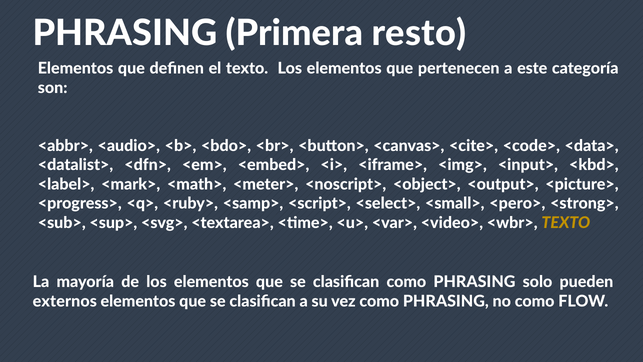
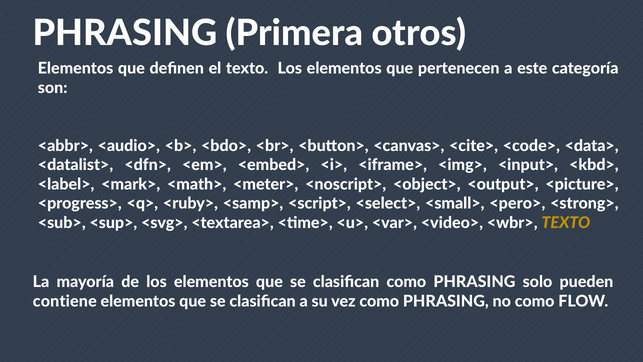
resto: resto -> otros
externos: externos -> contiene
